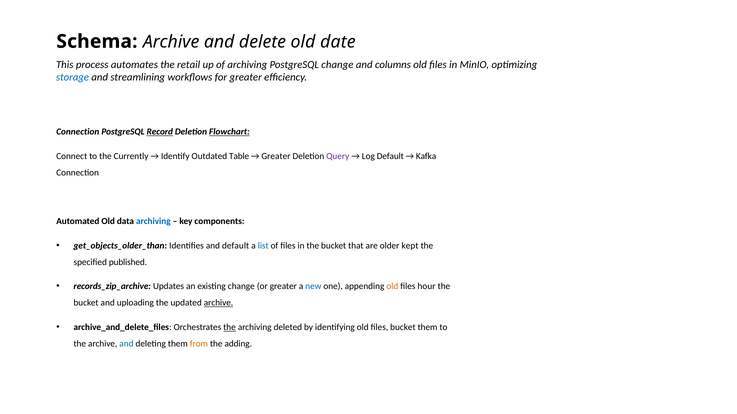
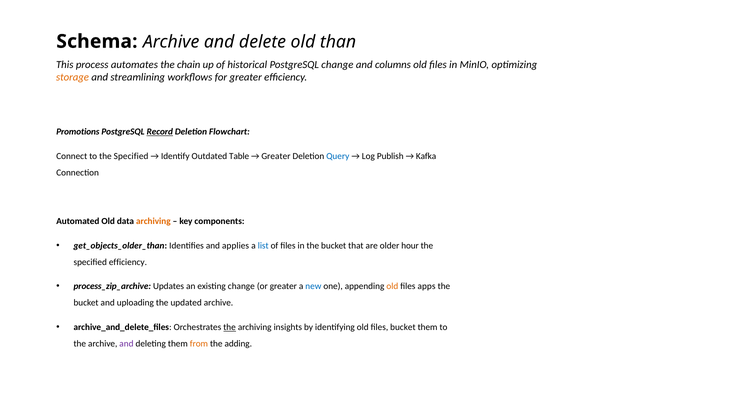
date: date -> than
retail: retail -> chain
of archiving: archiving -> historical
storage colour: blue -> orange
Connection at (78, 132): Connection -> Promotions
Flowchart underline: present -> none
to the Currently: Currently -> Specified
Query colour: purple -> blue
Log Default: Default -> Publish
archiving at (153, 222) colour: blue -> orange
and default: default -> applies
kept: kept -> hour
specified published: published -> efficiency
records_zip_archive: records_zip_archive -> process_zip_archive
hour: hour -> apps
archive at (219, 303) underline: present -> none
deleted: deleted -> insights
and at (126, 344) colour: blue -> purple
